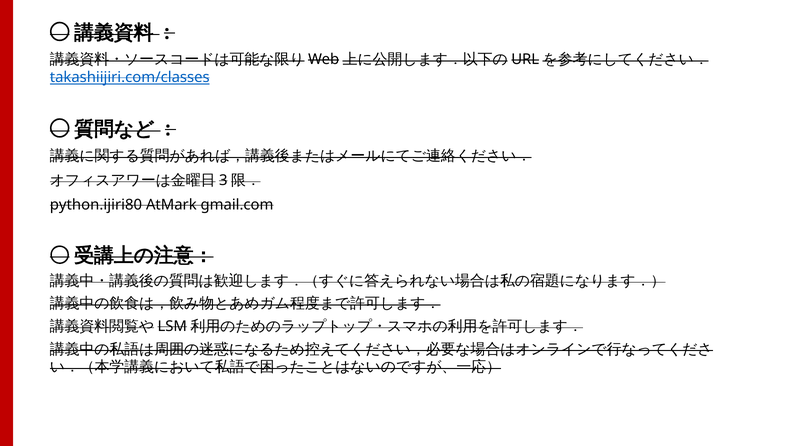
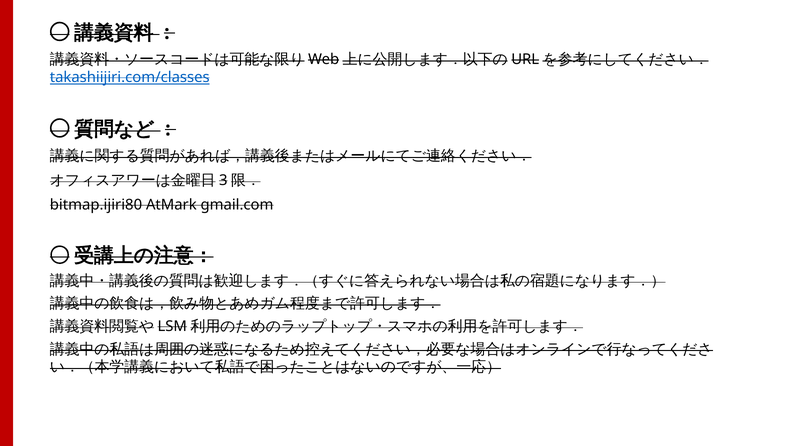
python.ijiri80: python.ijiri80 -> bitmap.ijiri80
